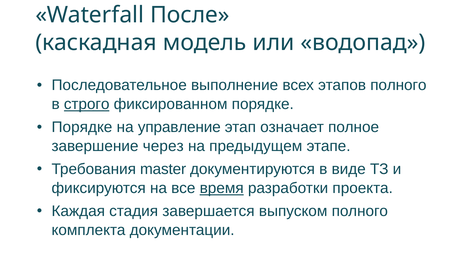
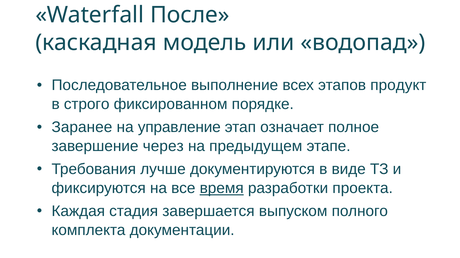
этапов полного: полного -> продукт
строго underline: present -> none
Порядке at (82, 128): Порядке -> Заранее
master: master -> лучше
